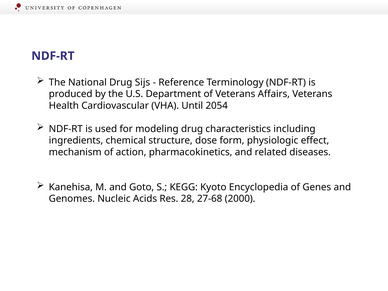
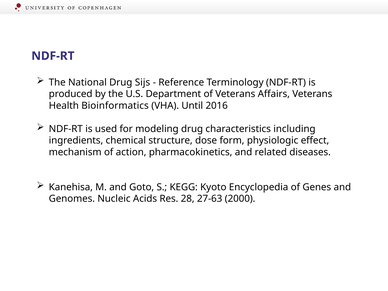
Cardiovascular: Cardiovascular -> Bioinformatics
2054: 2054 -> 2016
27-68: 27-68 -> 27-63
